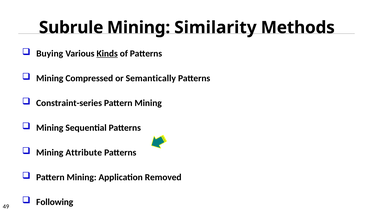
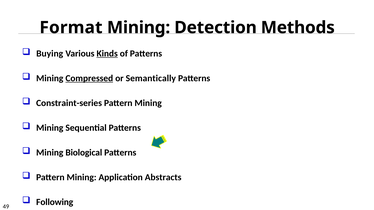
Subrule: Subrule -> Format
Similarity: Similarity -> Detection
Compressed underline: none -> present
Attribute: Attribute -> Biological
Removed: Removed -> Abstracts
